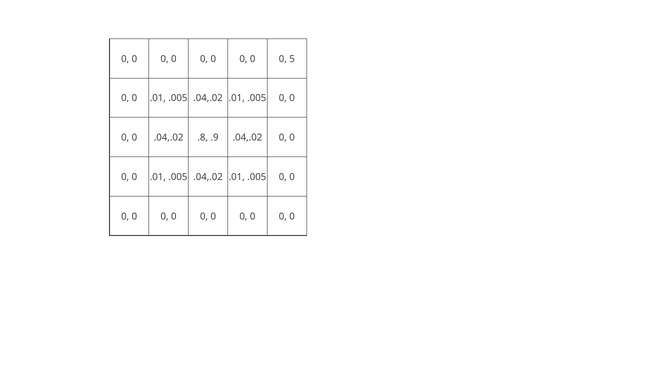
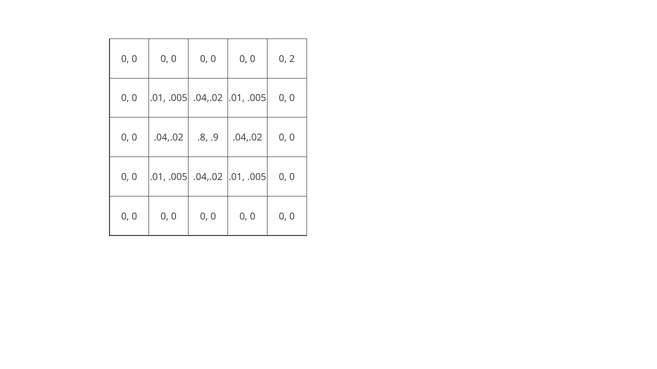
5: 5 -> 2
